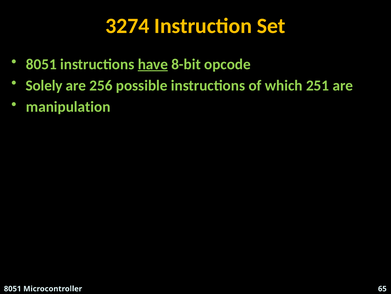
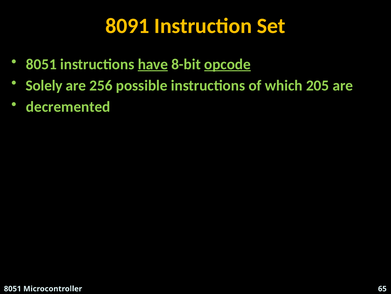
3274: 3274 -> 8091
opcode underline: none -> present
251: 251 -> 205
manipulation: manipulation -> decremented
